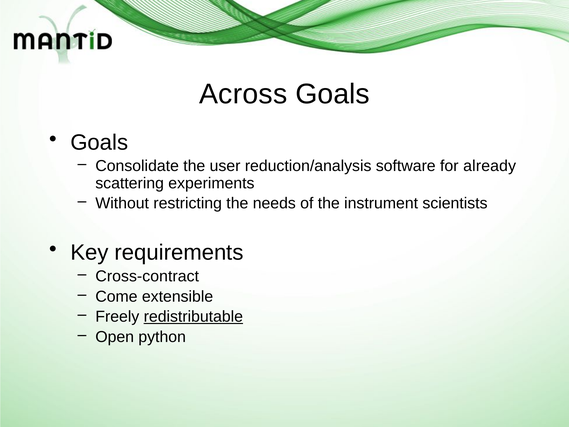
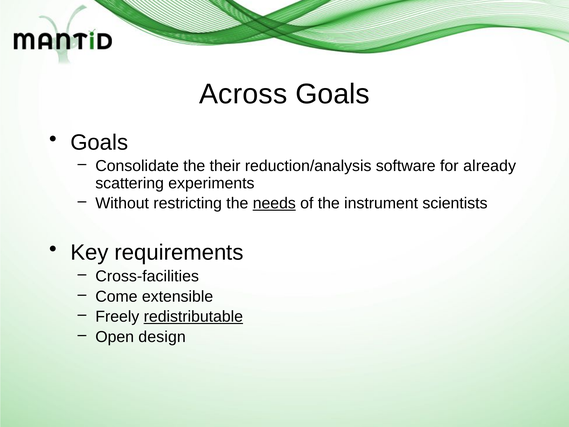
user: user -> their
needs underline: none -> present
Cross-contract: Cross-contract -> Cross-facilities
python: python -> design
